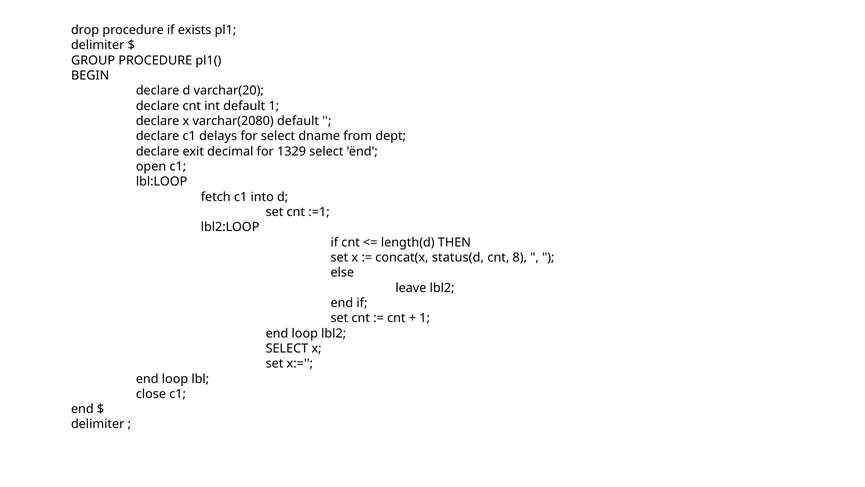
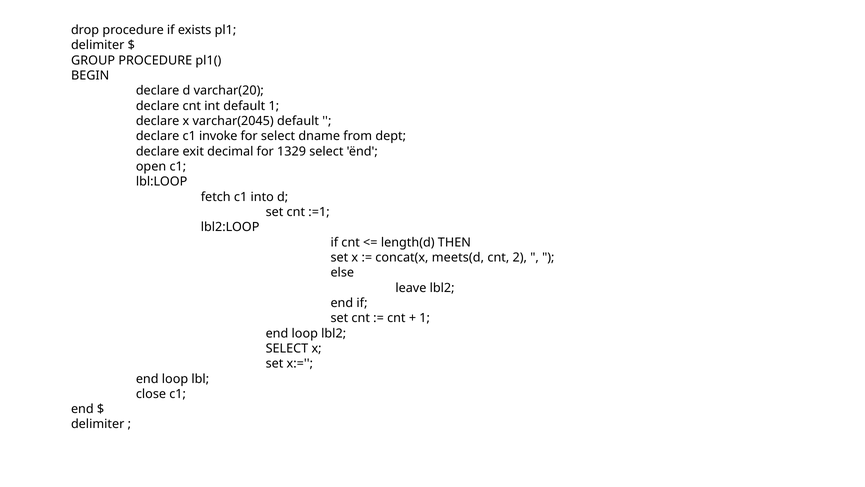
varchar(2080: varchar(2080 -> varchar(2045
delays: delays -> invoke
status(d: status(d -> meets(d
8: 8 -> 2
